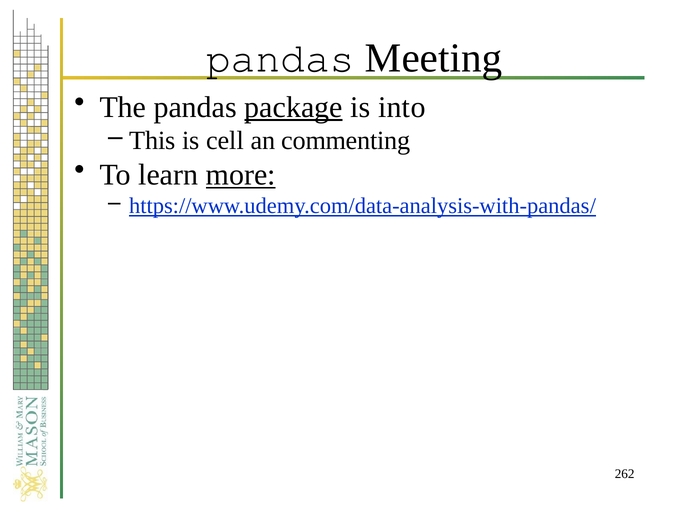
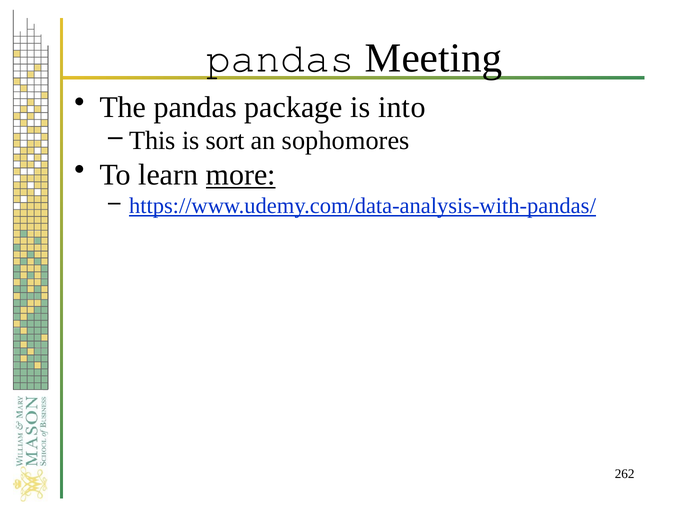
package underline: present -> none
cell: cell -> sort
commenting: commenting -> sophomores
